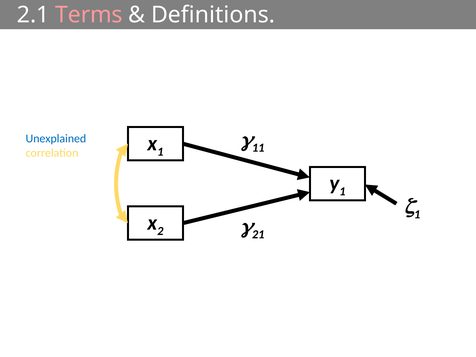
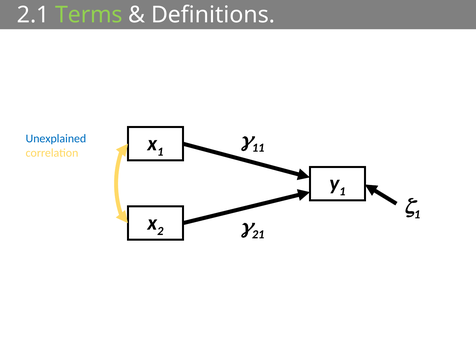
Terms colour: pink -> light green
